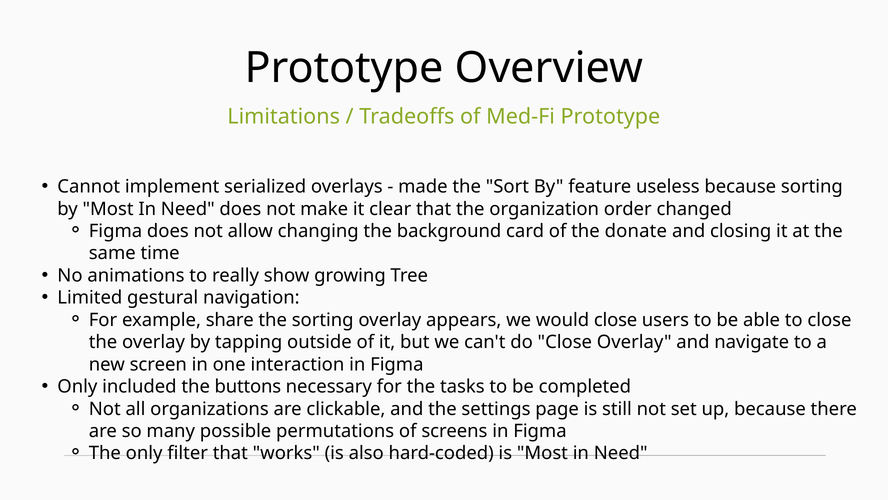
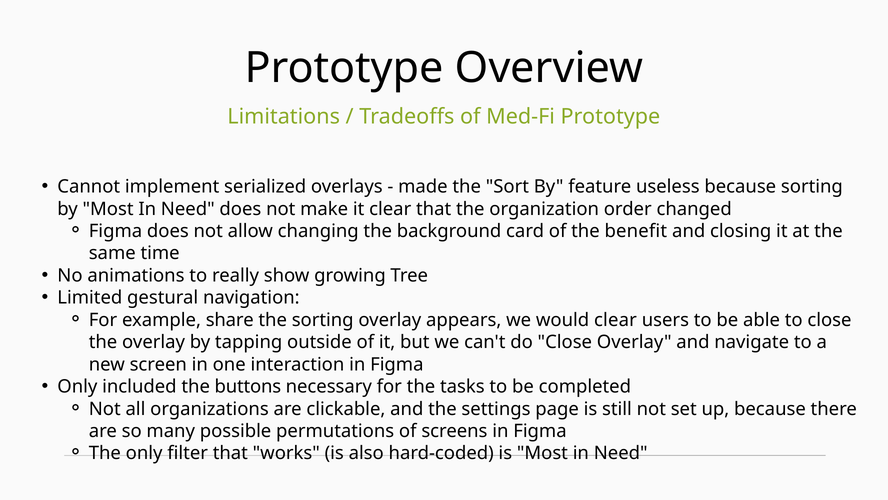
donate: donate -> benefit
would close: close -> clear
